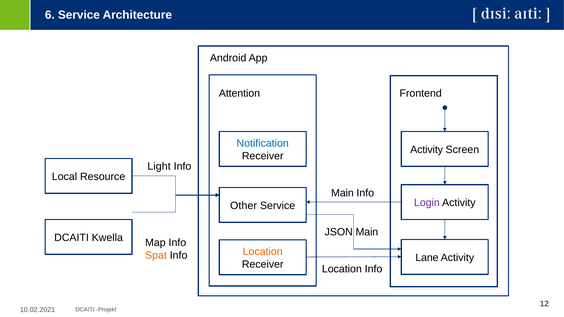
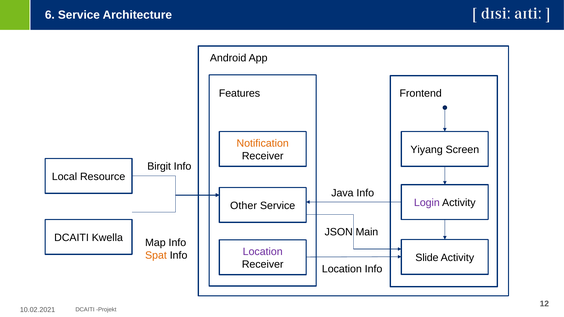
Attention: Attention -> Features
Notification colour: blue -> orange
Activity at (427, 150): Activity -> Yiyang
Light: Light -> Birgit
Main at (342, 193): Main -> Java
Location at (263, 252) colour: orange -> purple
Lane: Lane -> Slide
